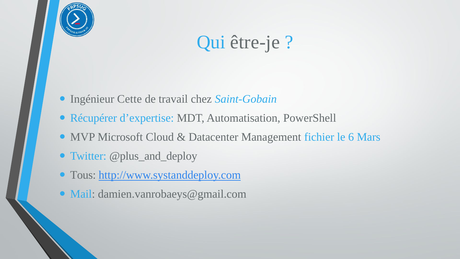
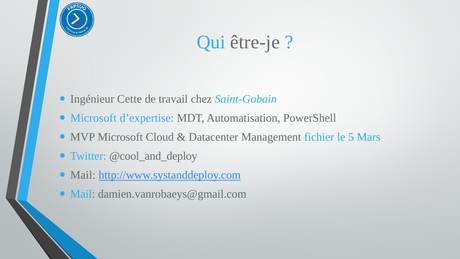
Récupérer at (94, 118): Récupérer -> Microsoft
6: 6 -> 5
@plus_and_deploy: @plus_and_deploy -> @cool_and_deploy
Tous at (83, 175): Tous -> Mail
